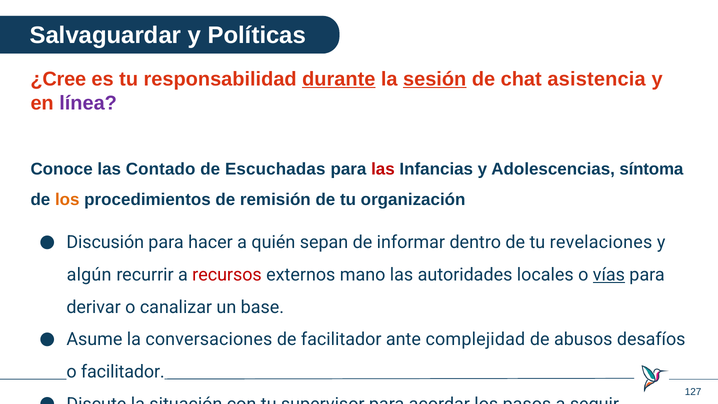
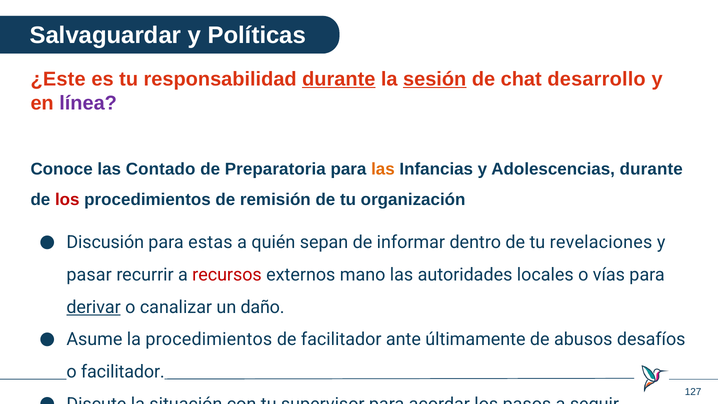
¿Cree: ¿Cree -> ¿Este
asistencia: asistencia -> desarrollo
Escuchadas: Escuchadas -> Preparatoria
las at (383, 169) colour: red -> orange
Adolescencias síntoma: síntoma -> durante
los at (67, 200) colour: orange -> red
hacer: hacer -> estas
algún: algún -> pasar
vías underline: present -> none
derivar underline: none -> present
base: base -> daño
la conversaciones: conversaciones -> procedimientos
complejidad: complejidad -> últimamente
